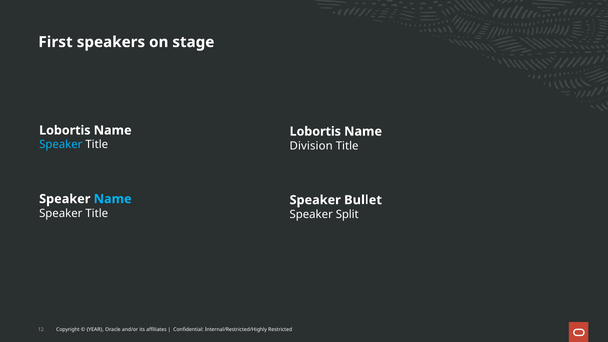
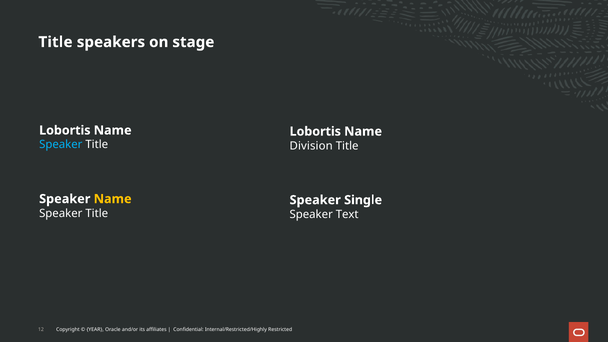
First at (56, 42): First -> Title
Name at (113, 199) colour: light blue -> yellow
Bullet: Bullet -> Single
Split: Split -> Text
